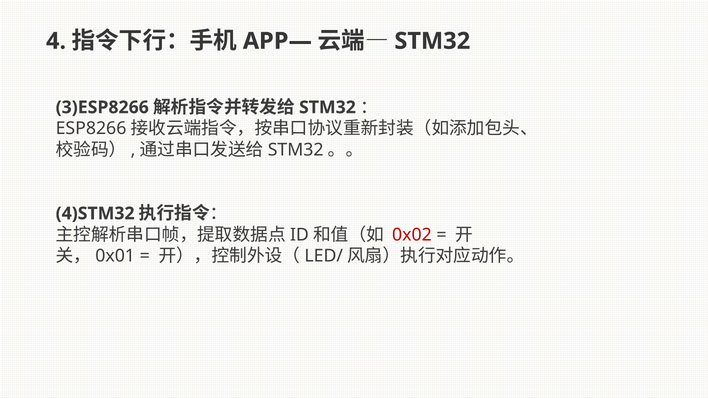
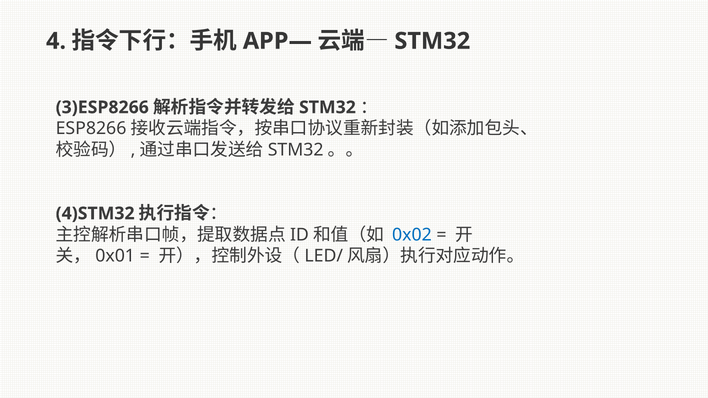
0x02 colour: red -> blue
